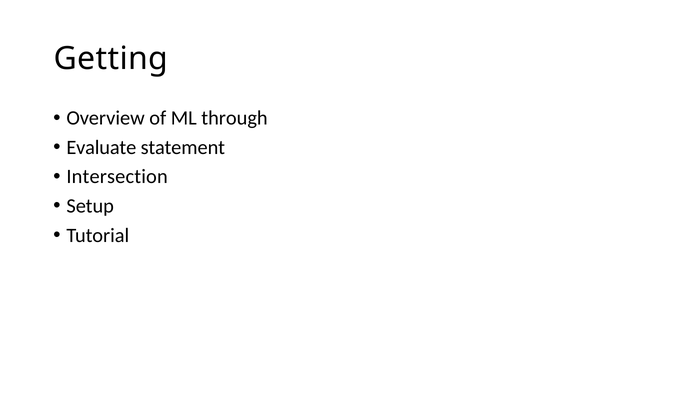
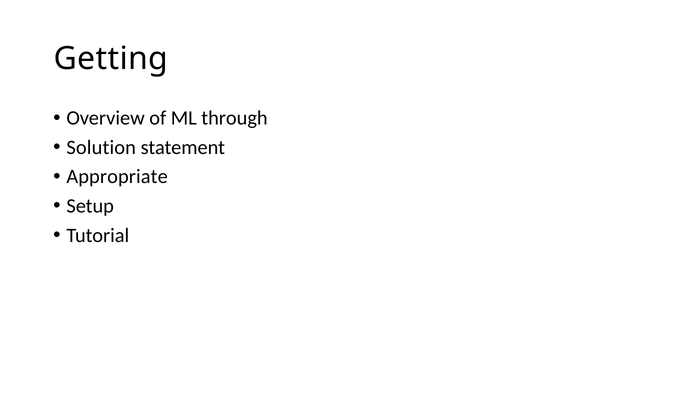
Evaluate: Evaluate -> Solution
Intersection: Intersection -> Appropriate
